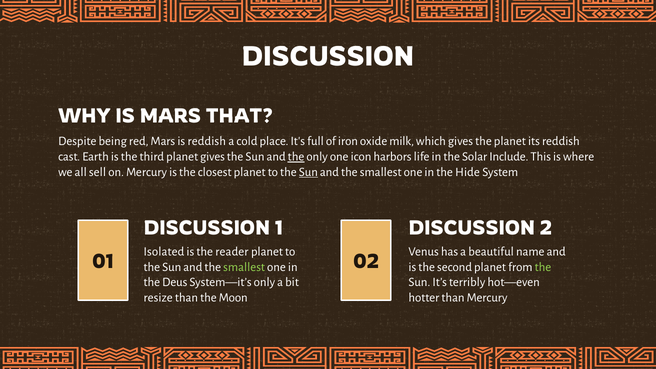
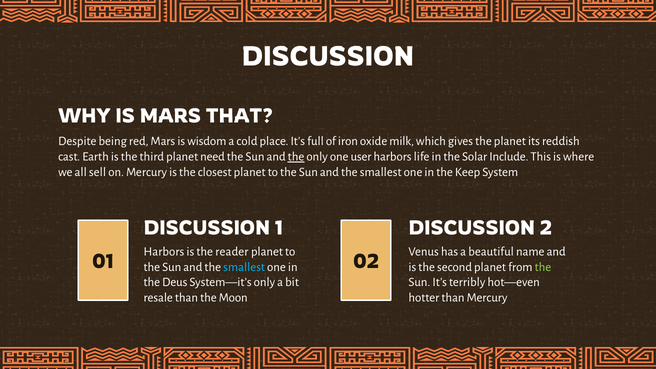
is reddish: reddish -> wisdom
planet gives: gives -> need
icon: icon -> user
Sun at (308, 172) underline: present -> none
Hide: Hide -> Keep
Isolated at (164, 252): Isolated -> Harbors
smallest at (244, 267) colour: light green -> light blue
resize: resize -> resale
